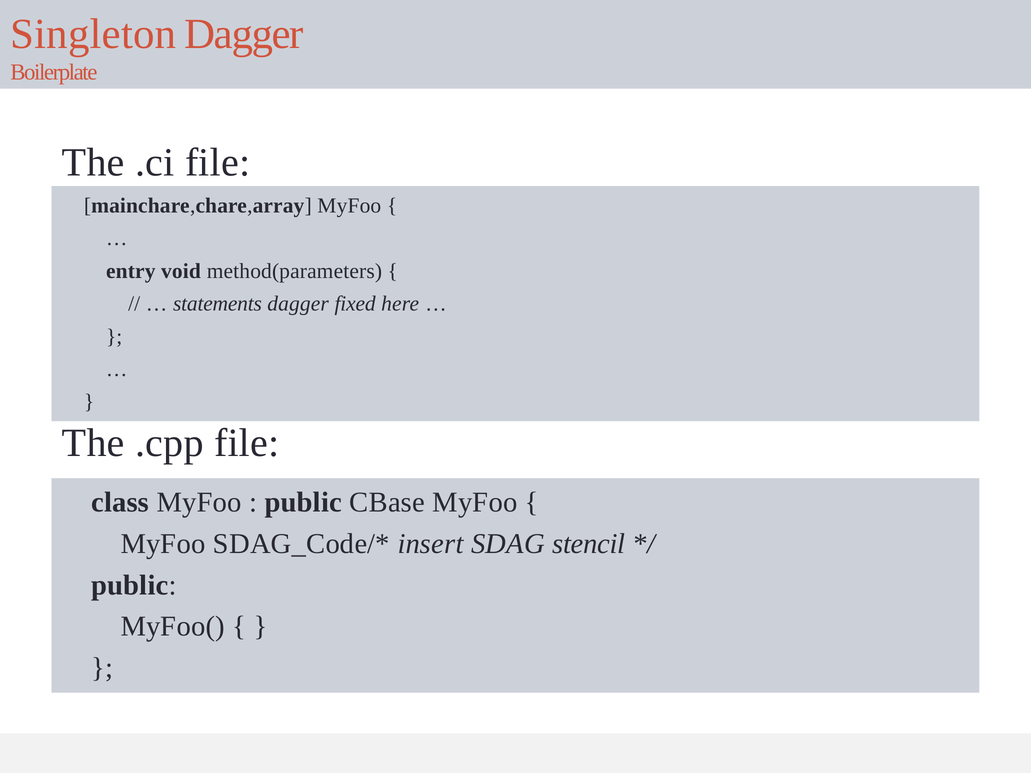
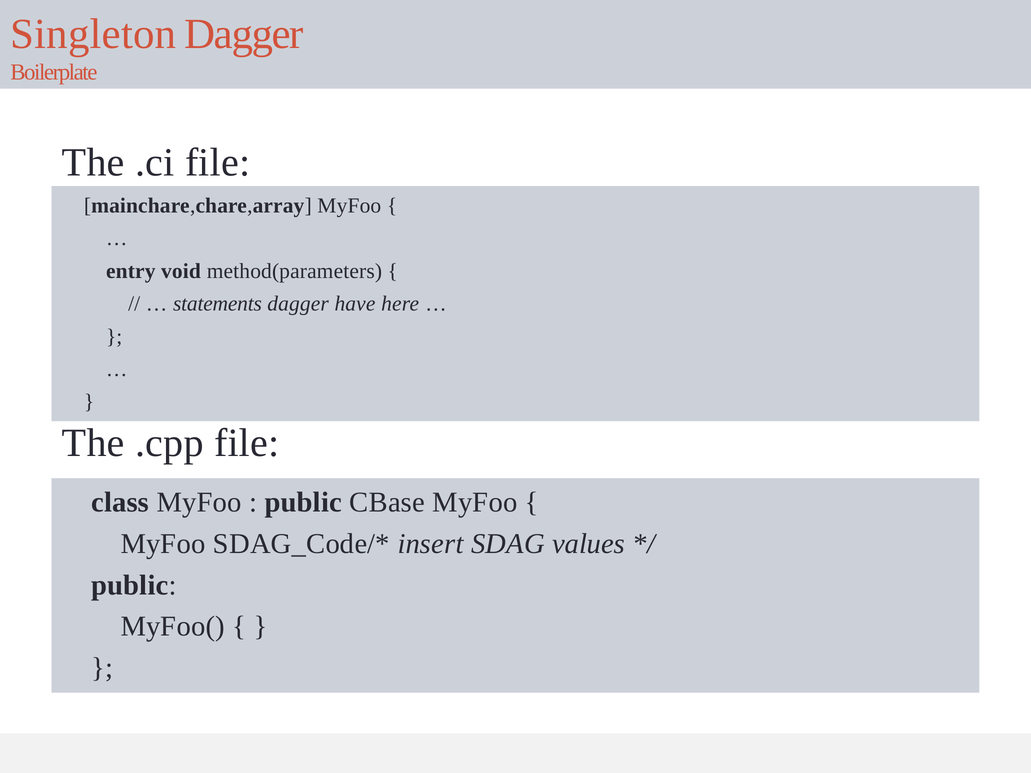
fixed: fixed -> have
stencil: stencil -> values
